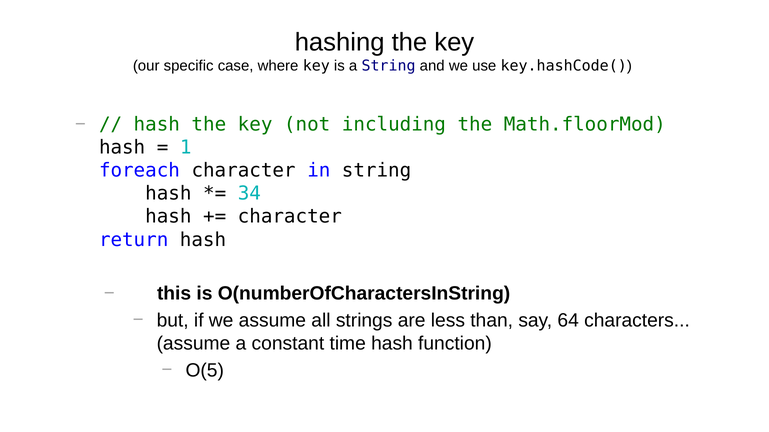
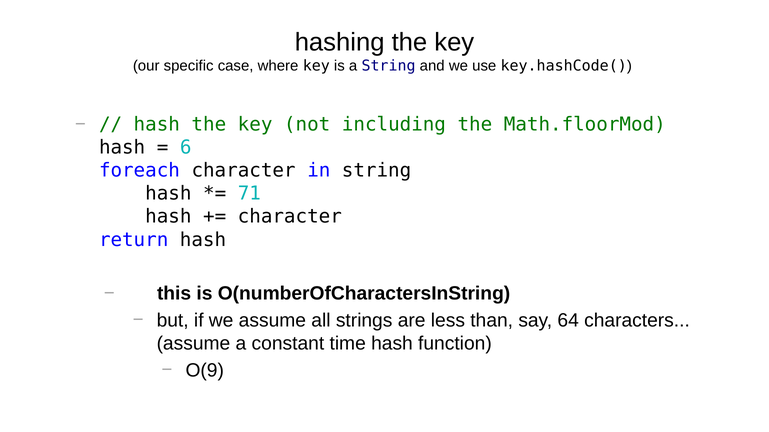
1: 1 -> 6
34: 34 -> 71
O(5: O(5 -> O(9
